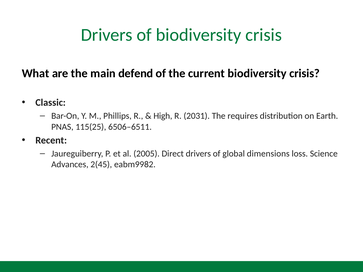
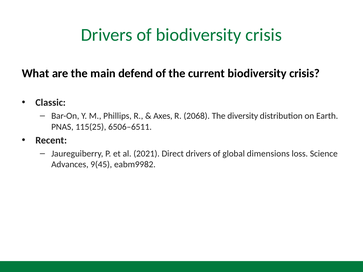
High: High -> Axes
2031: 2031 -> 2068
requires: requires -> diversity
2005: 2005 -> 2021
2(45: 2(45 -> 9(45
